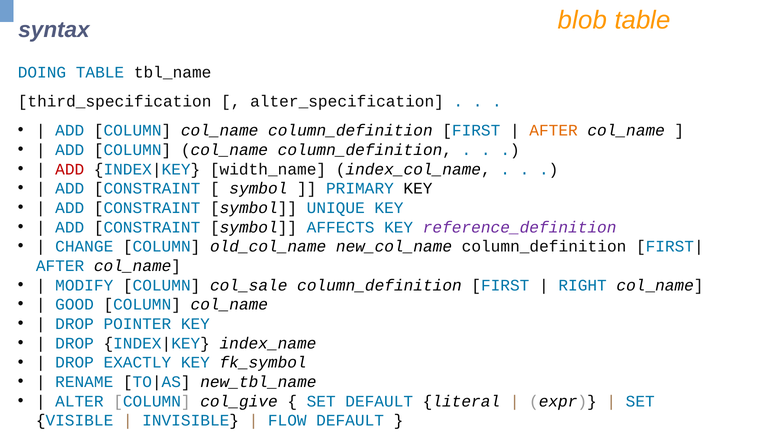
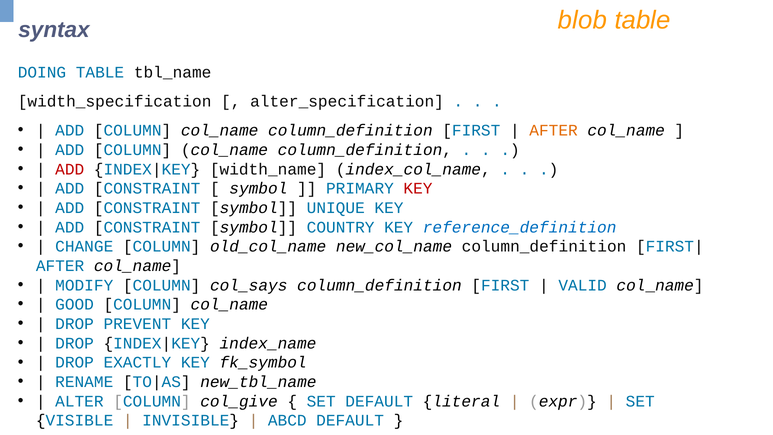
third_specification: third_specification -> width_specification
KEY at (418, 188) colour: black -> red
AFFECTS: AFFECTS -> COUNTRY
reference_definition colour: purple -> blue
col_sale: col_sale -> col_says
RIGHT: RIGHT -> VALID
POINTER: POINTER -> PREVENT
FLOW: FLOW -> ABCD
